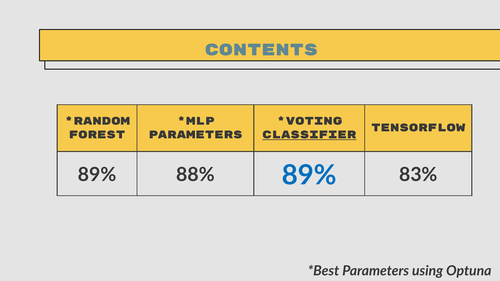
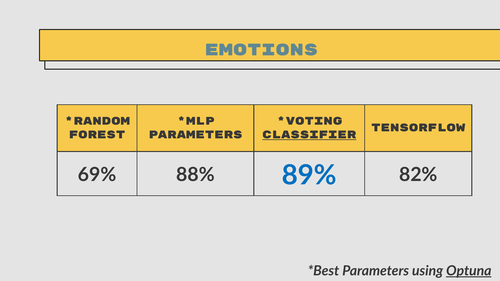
Contents: Contents -> Emotions
89% at (97, 175): 89% -> 69%
83%: 83% -> 82%
Optuna underline: none -> present
